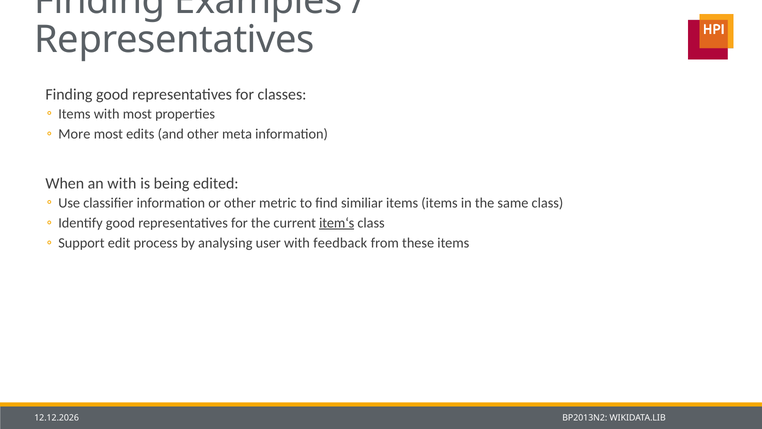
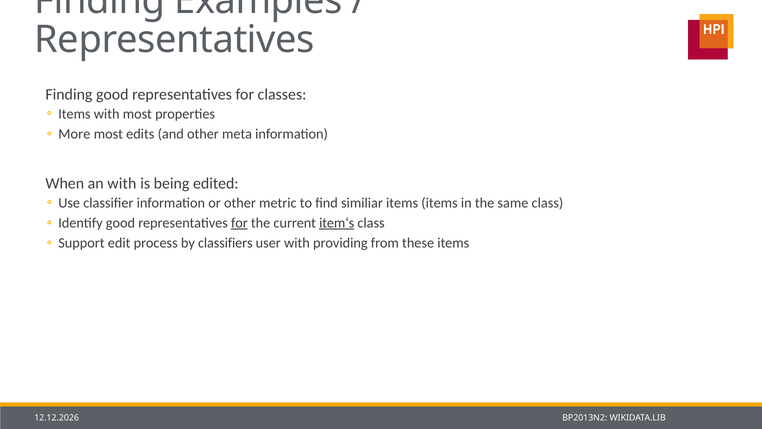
for at (239, 223) underline: none -> present
analysing: analysing -> classifiers
feedback: feedback -> providing
